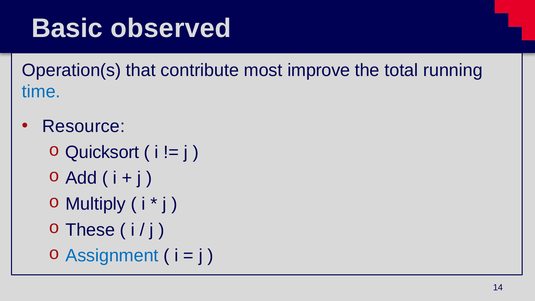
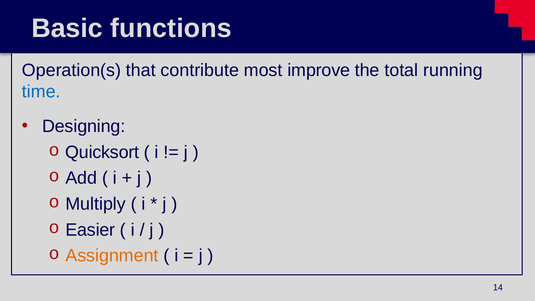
observed: observed -> functions
Resource: Resource -> Designing
These: These -> Easier
Assignment colour: blue -> orange
